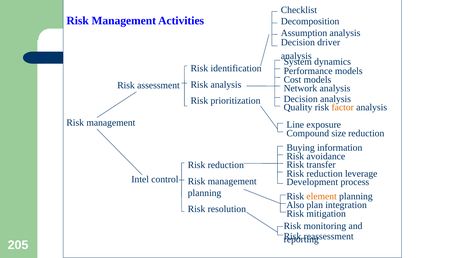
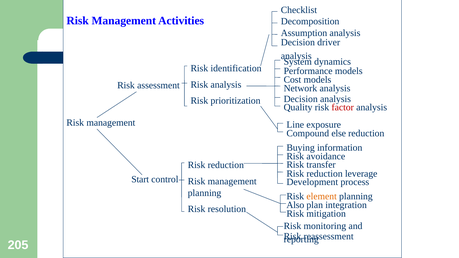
factor colour: orange -> red
size: size -> else
Intel: Intel -> Start
